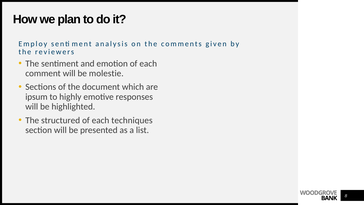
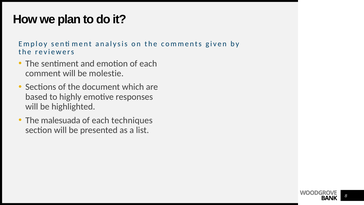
ipsum: ipsum -> based
structured: structured -> malesuada
